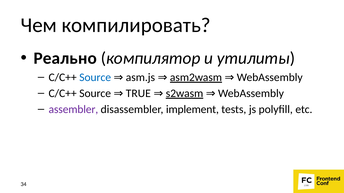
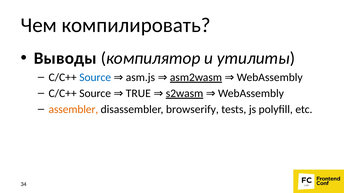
Реально: Реально -> Выводы
assembler colour: purple -> orange
implement: implement -> browserify
